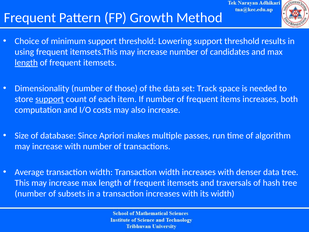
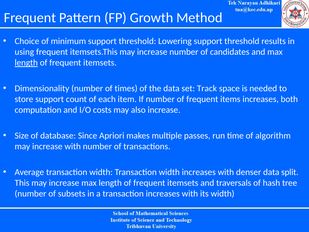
those: those -> times
support at (50, 99) underline: present -> none
data tree: tree -> split
